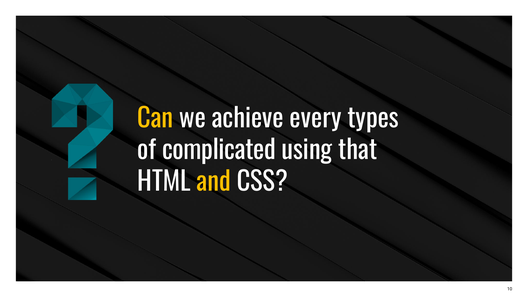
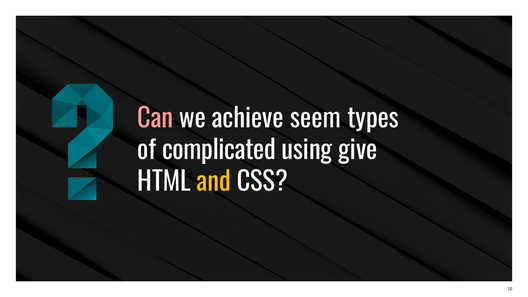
Can colour: yellow -> pink
every: every -> seem
that: that -> give
